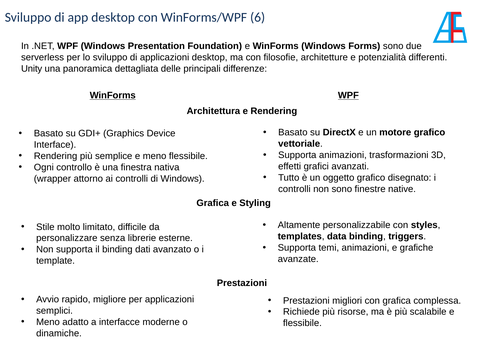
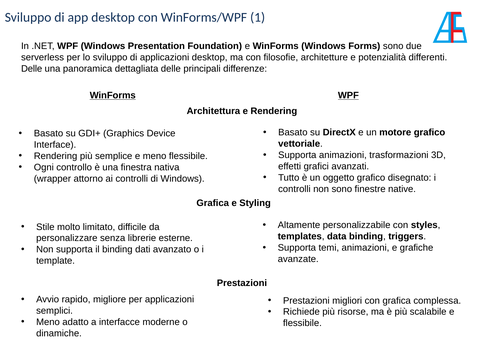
6: 6 -> 1
Unity at (32, 69): Unity -> Delle
